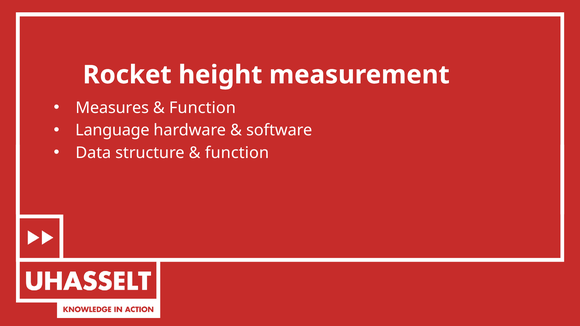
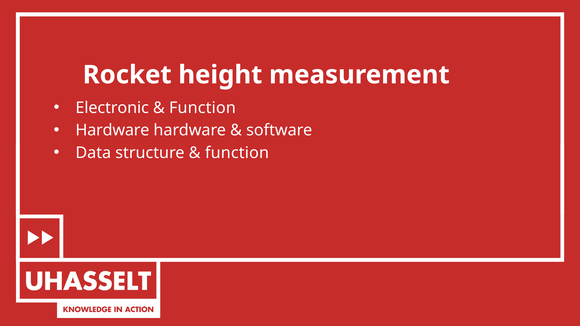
Measures: Measures -> Electronic
Language at (112, 130): Language -> Hardware
